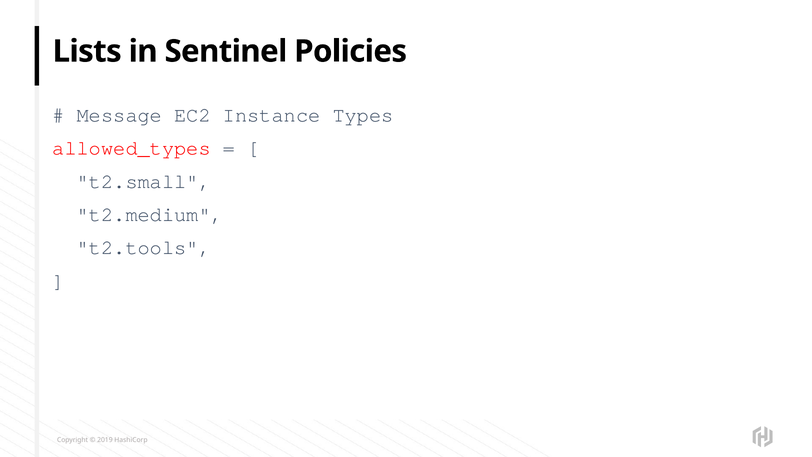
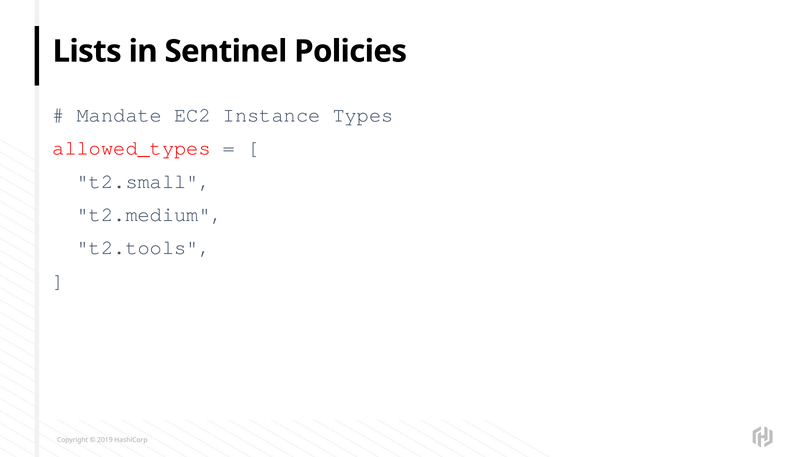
Message: Message -> Mandate
